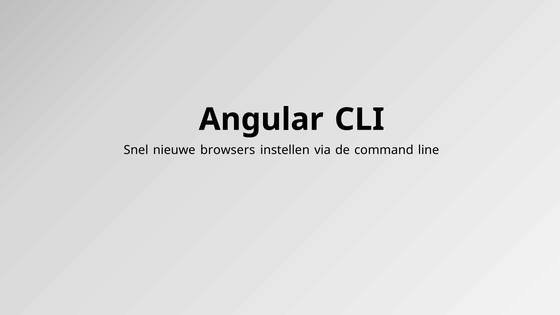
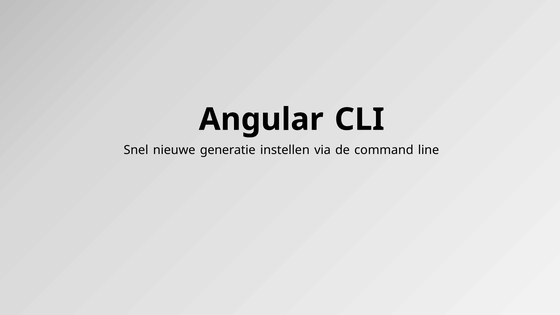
browsers: browsers -> generatie
